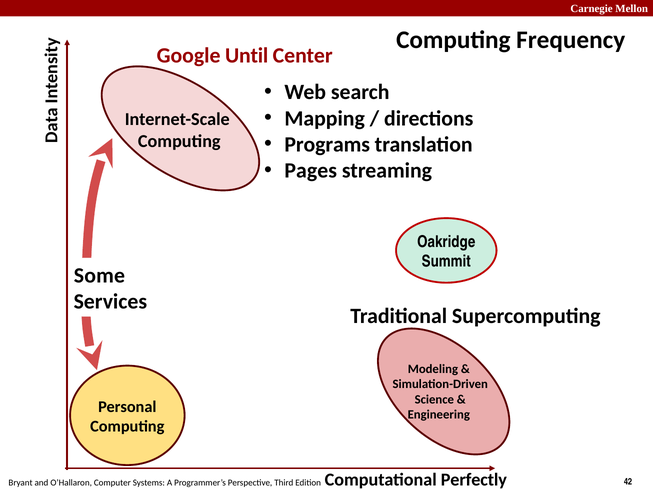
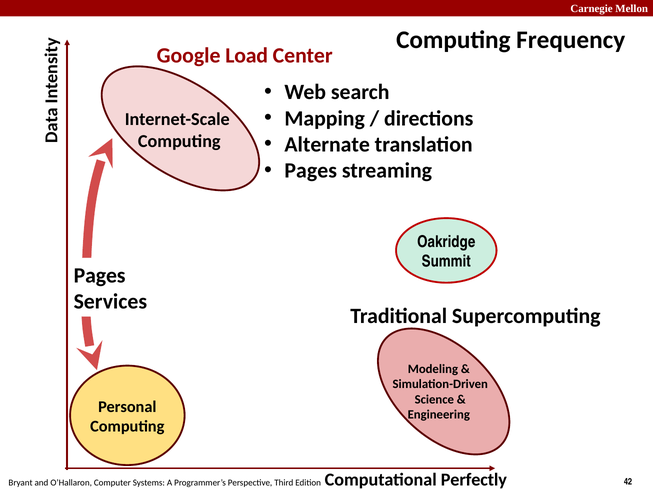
Until: Until -> Load
Programs: Programs -> Alternate
Some at (99, 276): Some -> Pages
